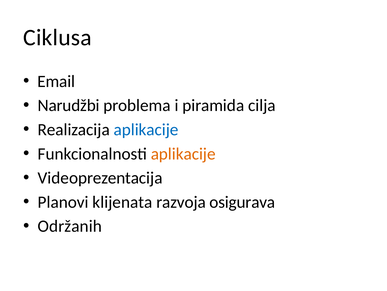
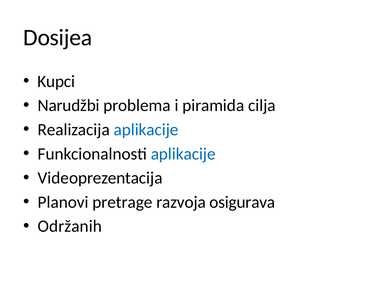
Ciklusa: Ciklusa -> Dosijea
Email: Email -> Kupci
aplikacije at (183, 153) colour: orange -> blue
klijenata: klijenata -> pretrage
